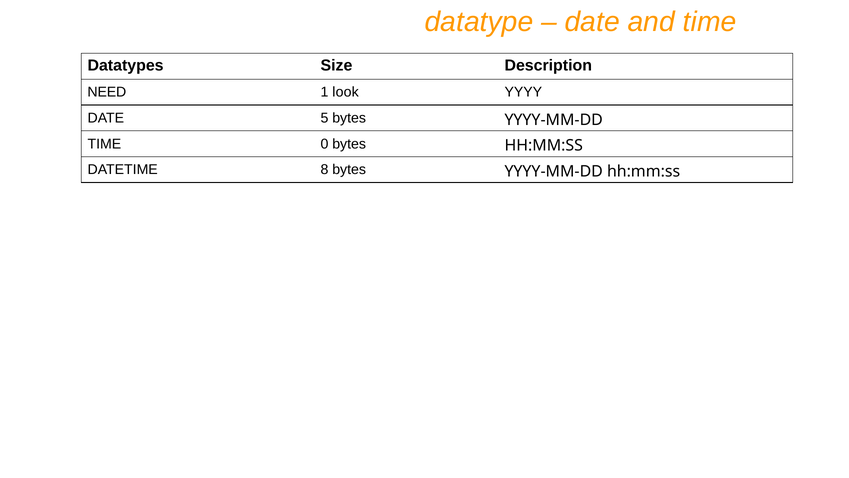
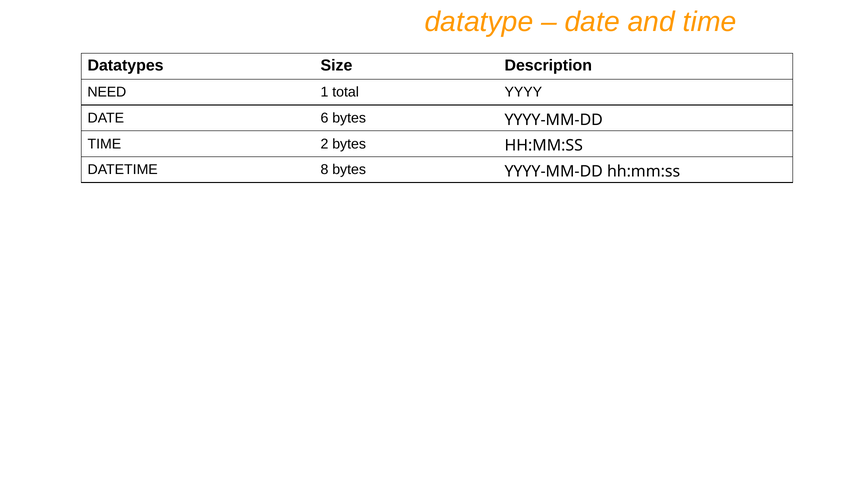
look: look -> total
5: 5 -> 6
0: 0 -> 2
